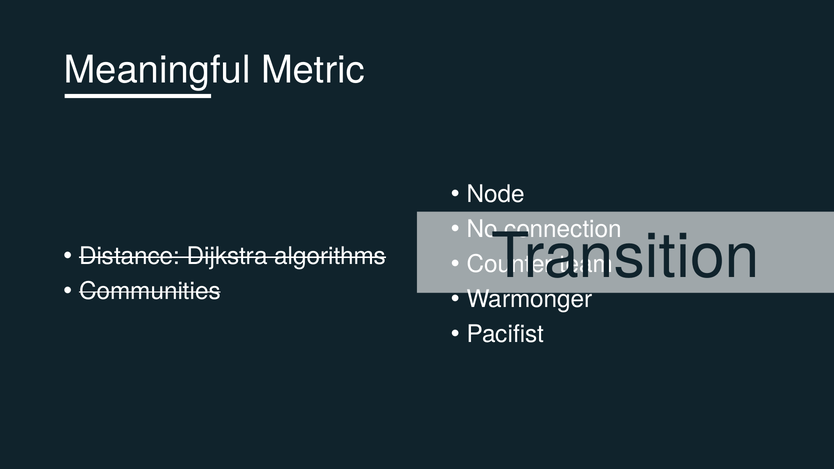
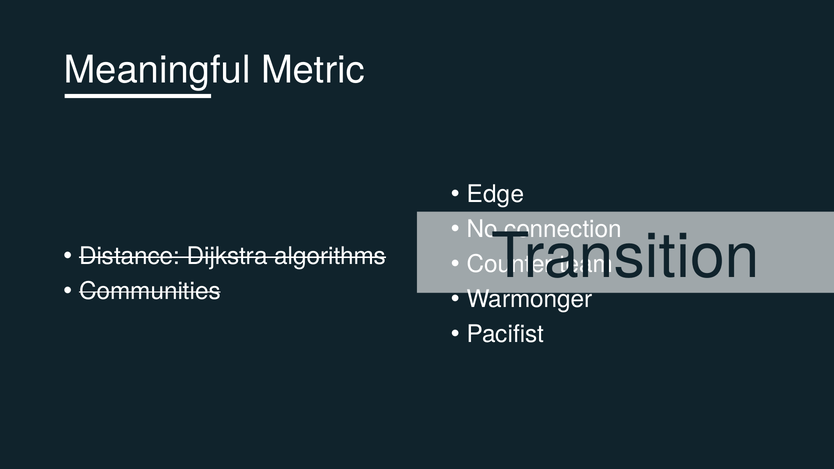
Node: Node -> Edge
